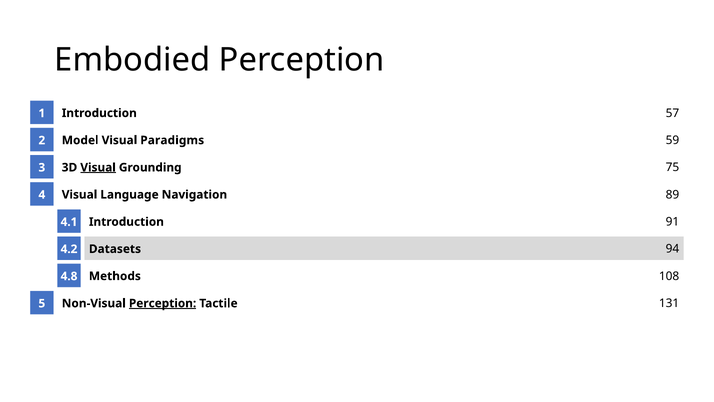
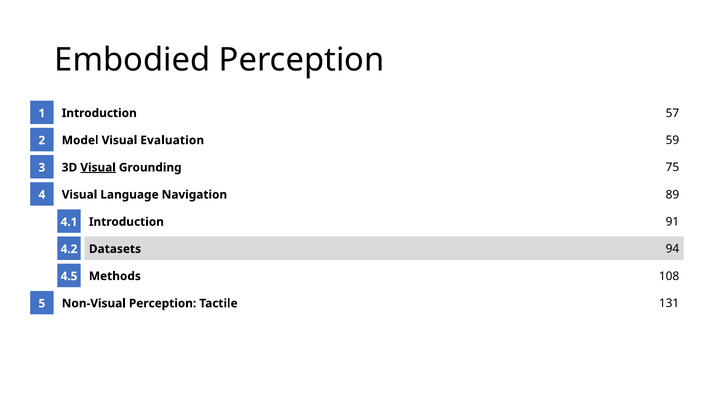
Paradigms: Paradigms -> Evaluation
4.8: 4.8 -> 4.5
Perception at (163, 303) underline: present -> none
